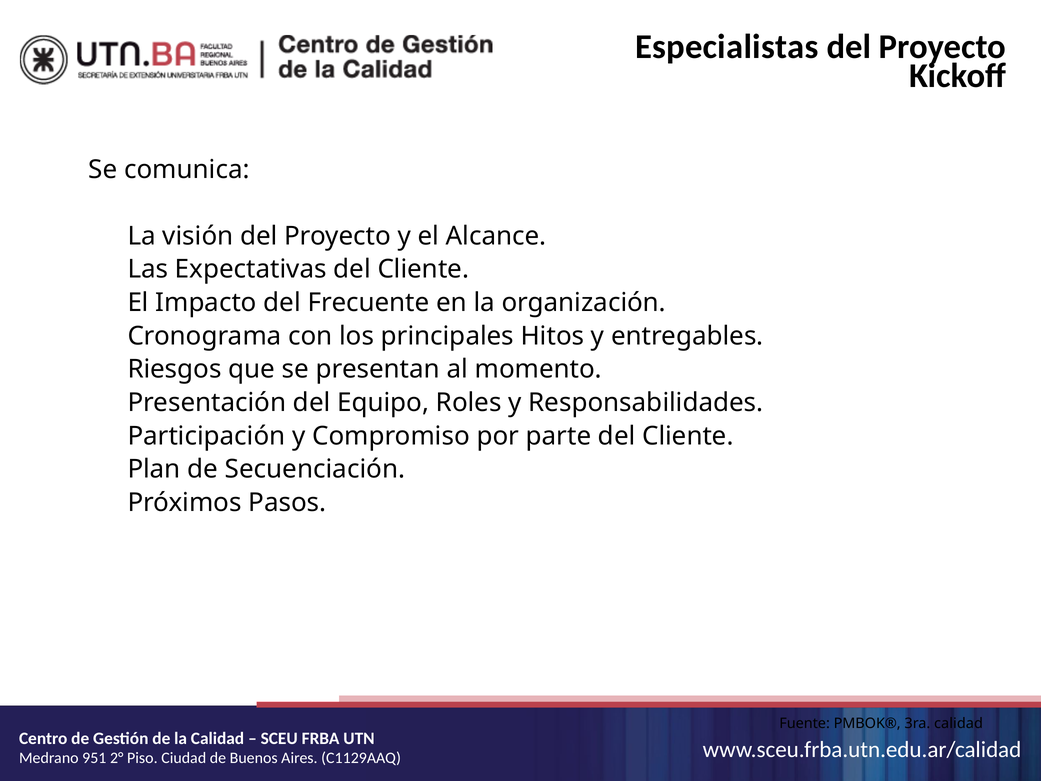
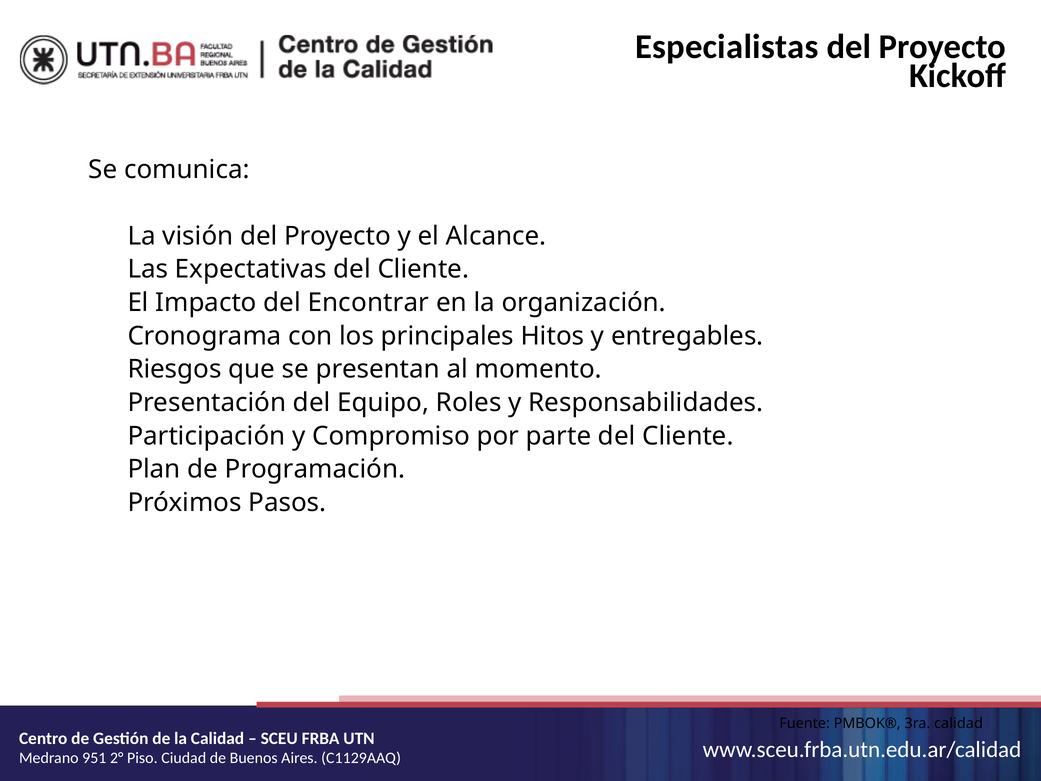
Frecuente: Frecuente -> Encontrar
Secuenciación: Secuenciación -> Programación
